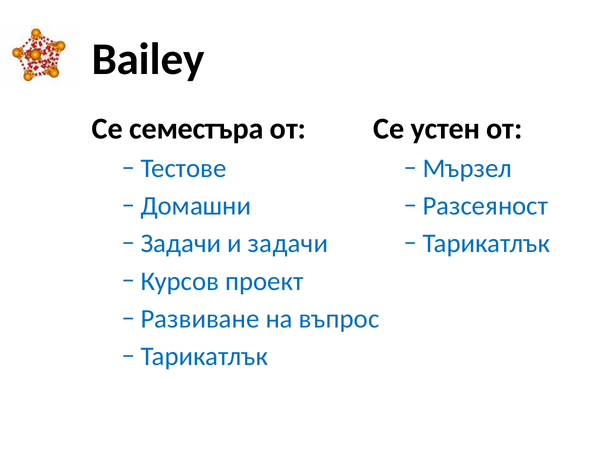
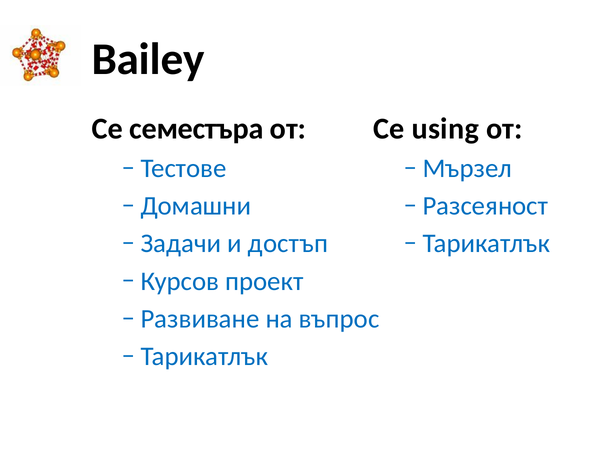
устен: устен -> using
и задачи: задачи -> достъп
